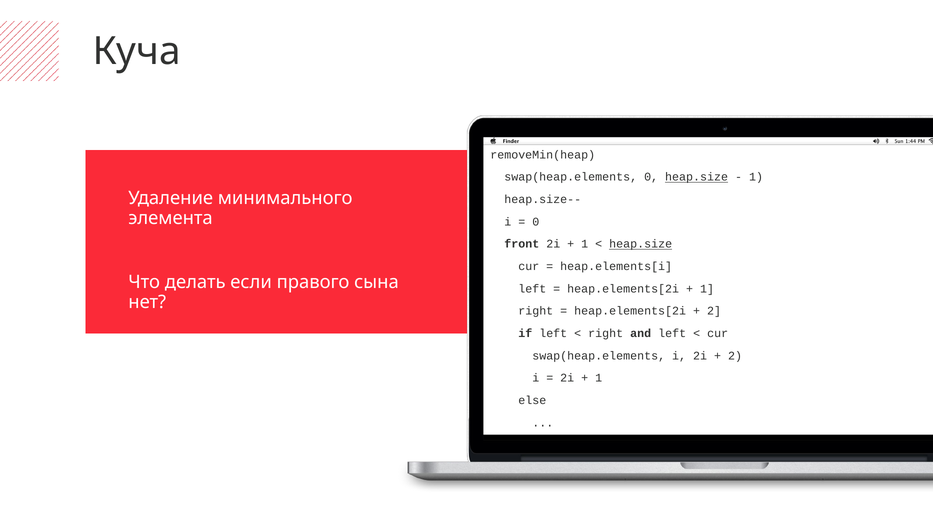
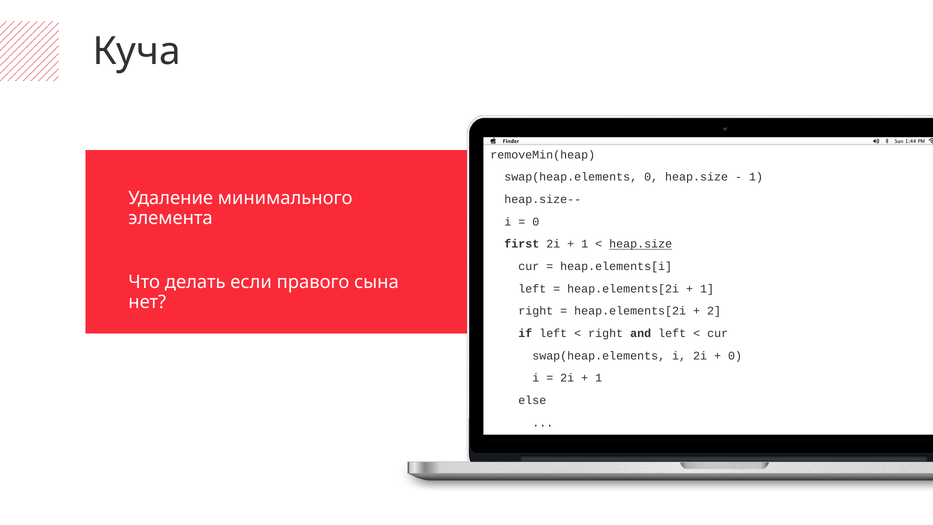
heap.size at (697, 177) underline: present -> none
front: front -> first
2 at (735, 356): 2 -> 0
